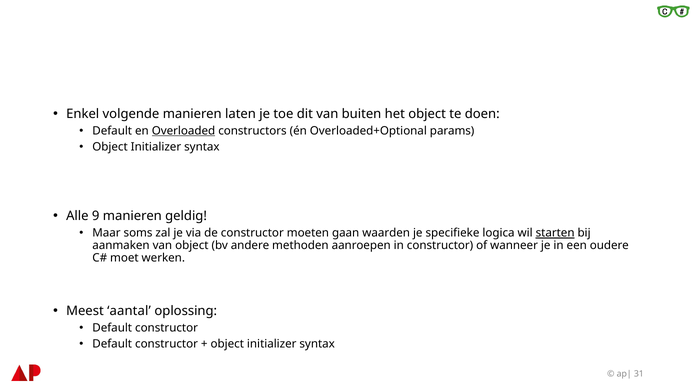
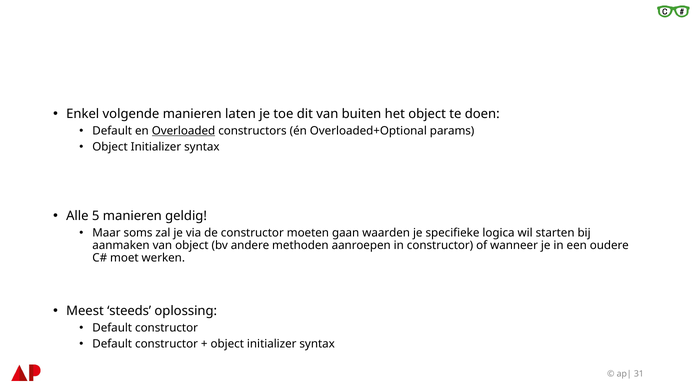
9: 9 -> 5
starten underline: present -> none
aantal: aantal -> steeds
